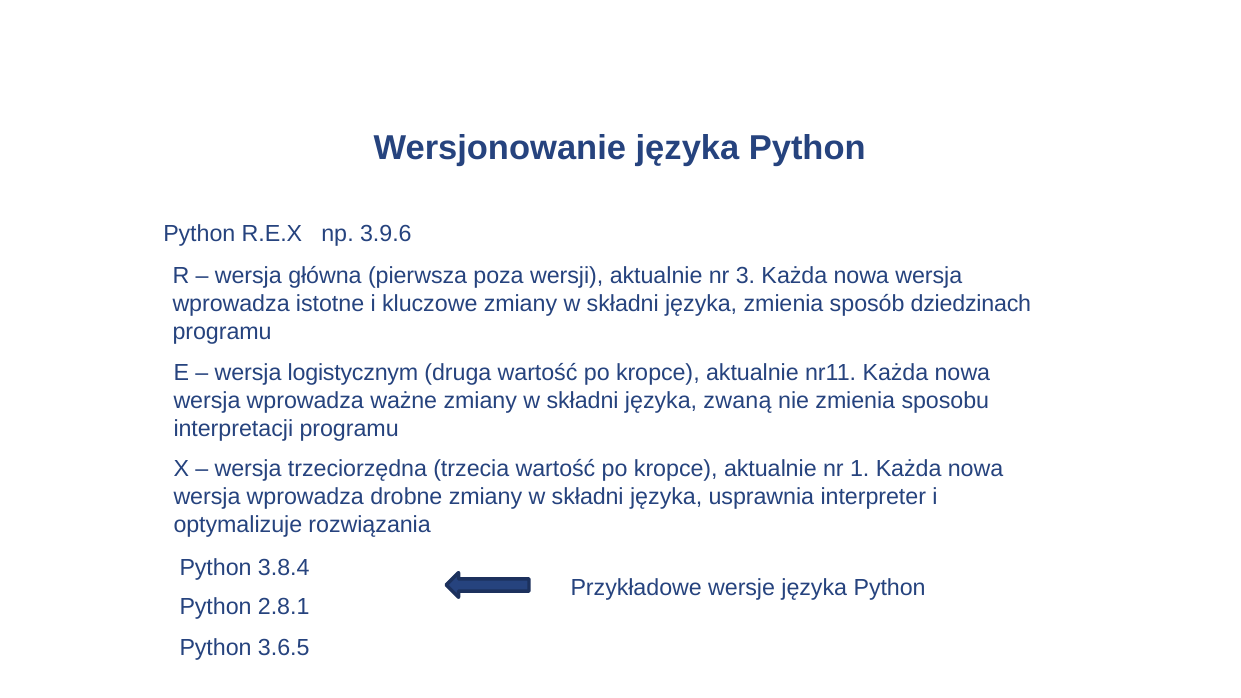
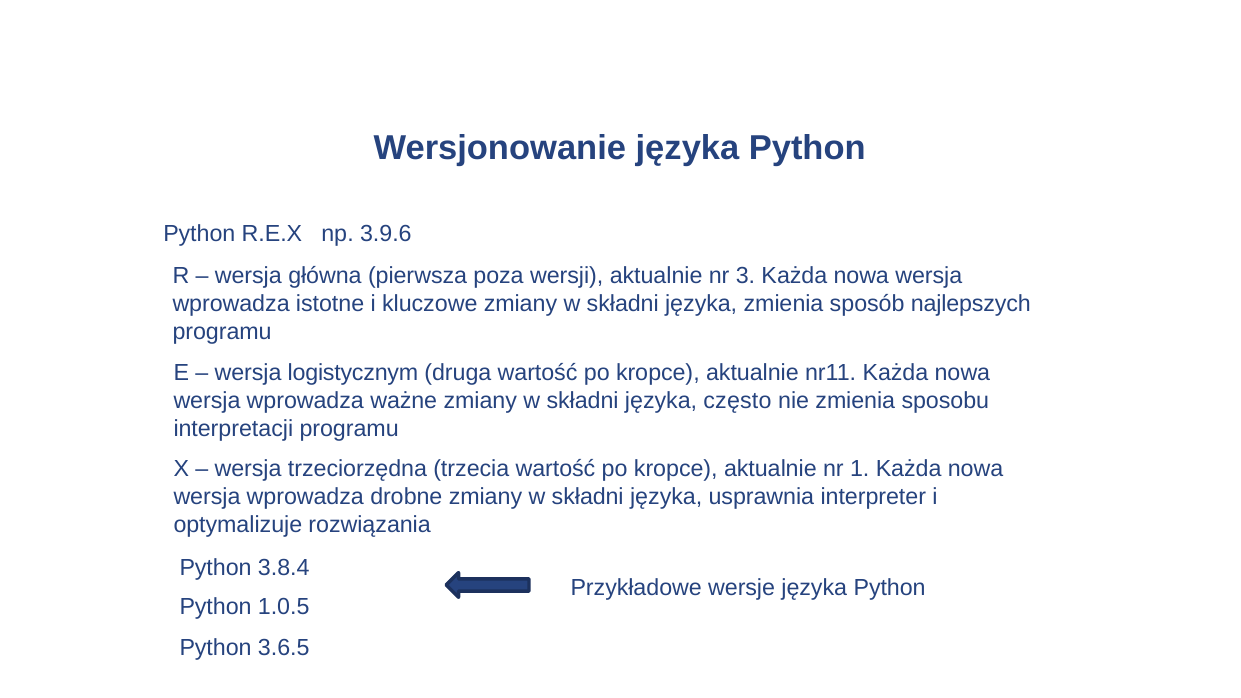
dziedzinach: dziedzinach -> najlepszych
zwaną: zwaną -> często
2.8.1: 2.8.1 -> 1.0.5
